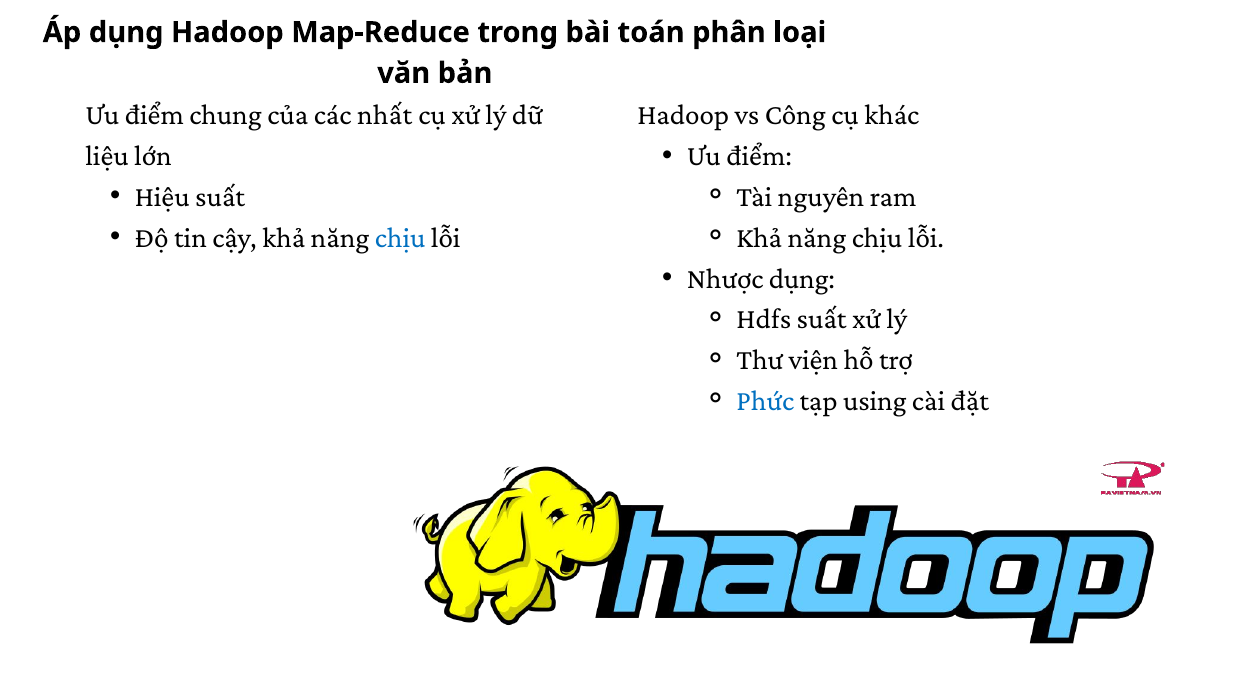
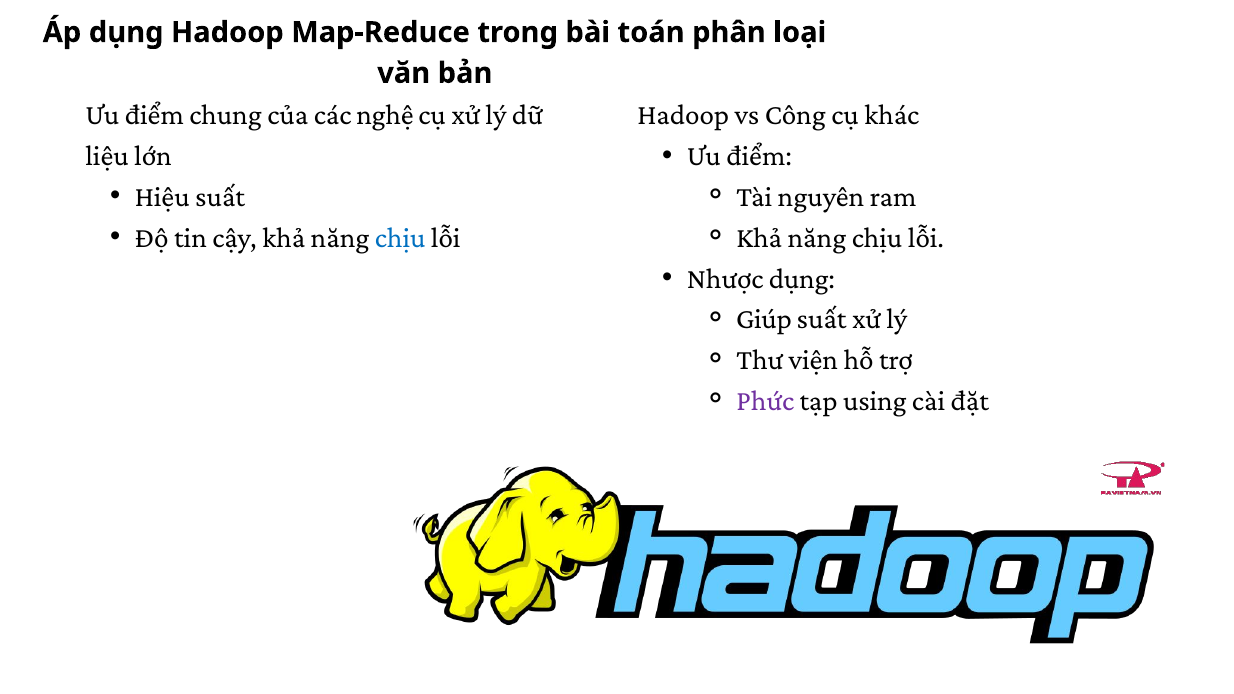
nhất: nhất -> nghệ
Hdfs: Hdfs -> Giúp
Phức colour: blue -> purple
